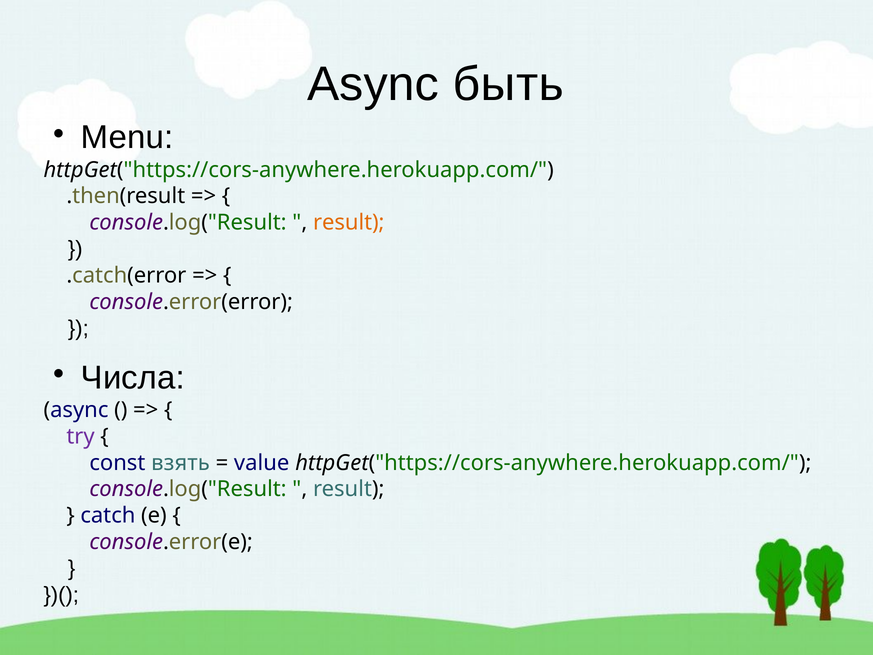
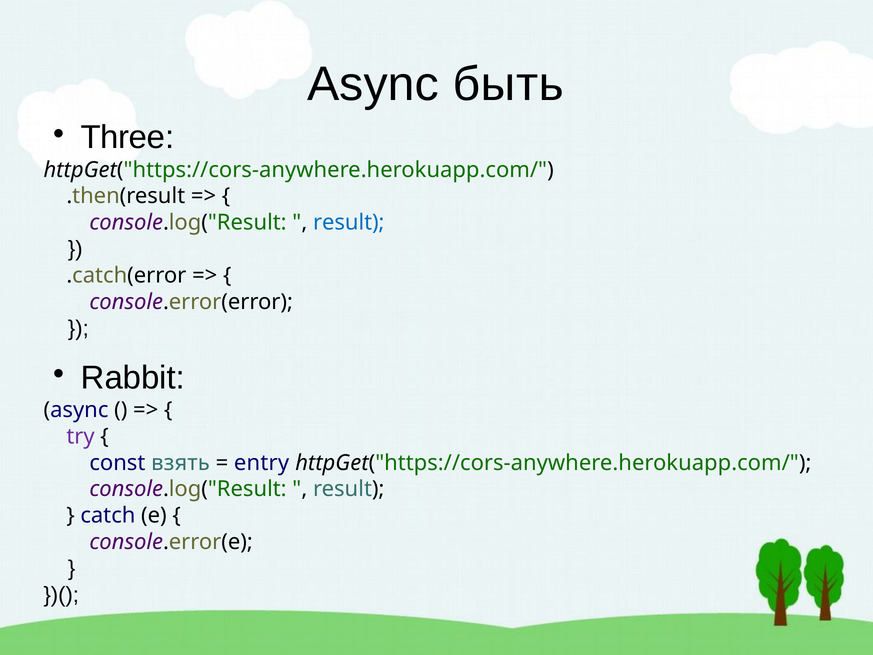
Menu: Menu -> Three
result at (349, 222) colour: orange -> blue
Числа: Числа -> Rabbit
value: value -> entry
